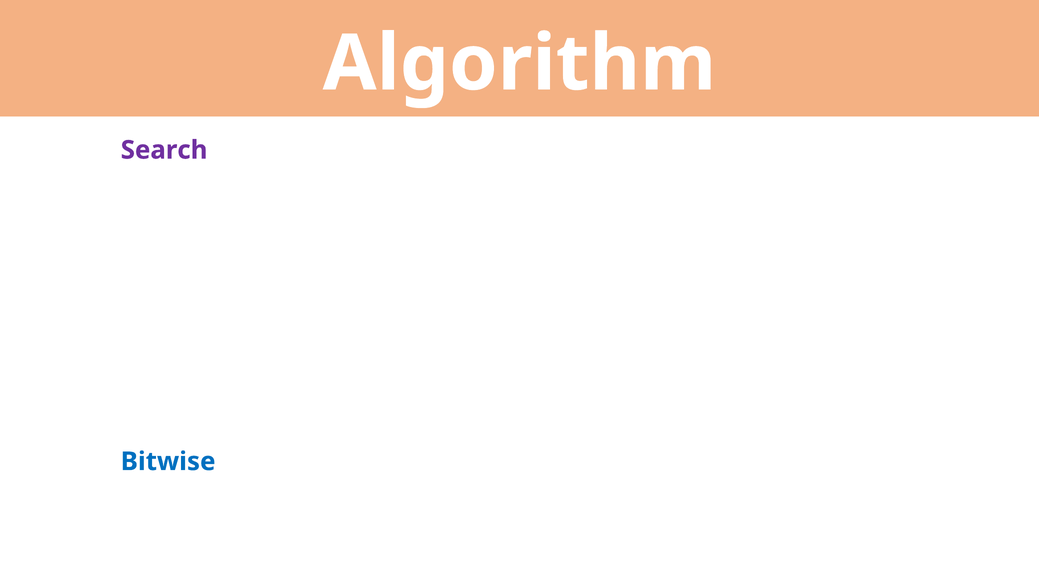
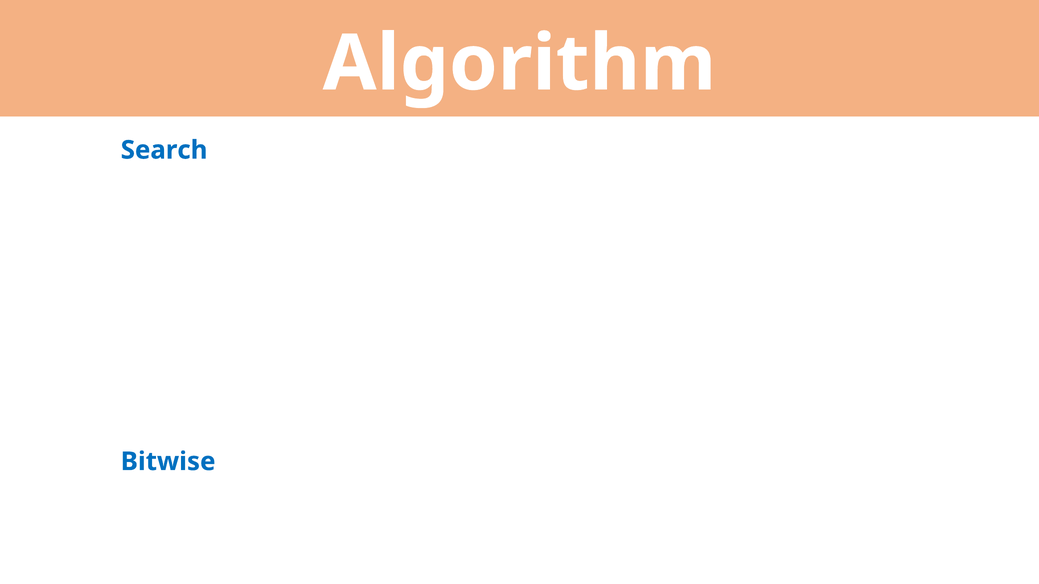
Search colour: purple -> blue
